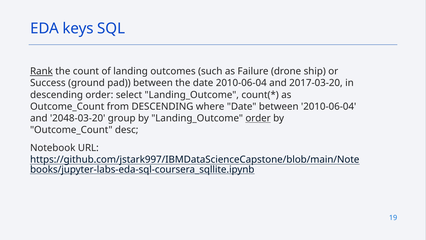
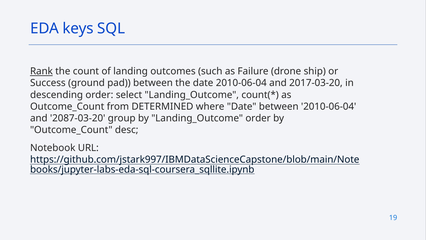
from DESCENDING: DESCENDING -> DETERMINED
2048-03-20: 2048-03-20 -> 2087-03-20
order at (258, 118) underline: present -> none
